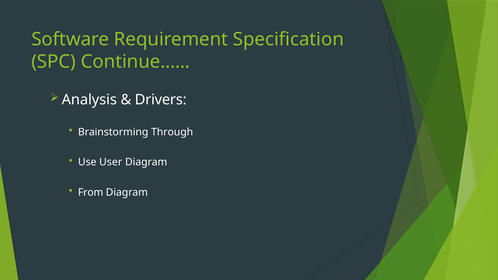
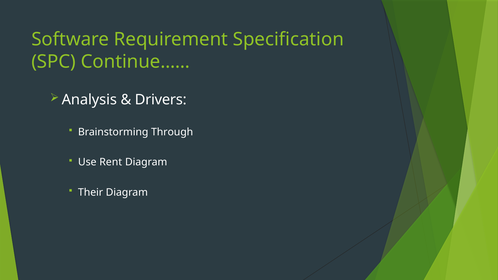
User: User -> Rent
From: From -> Their
